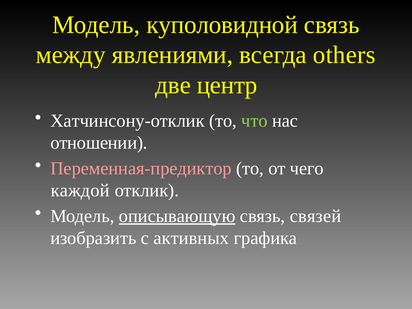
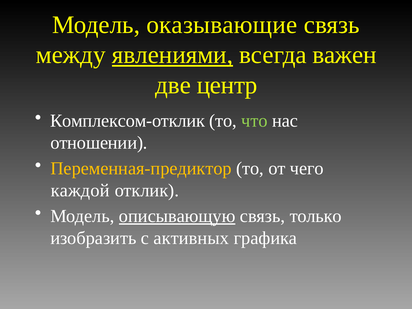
куполовидной: куполовидной -> оказывающие
явлениями underline: none -> present
others: others -> важен
Хатчинсону-отклик: Хатчинсону-отклик -> Комплексом-отклик
Переменная-предиктор colour: pink -> yellow
связей: связей -> только
